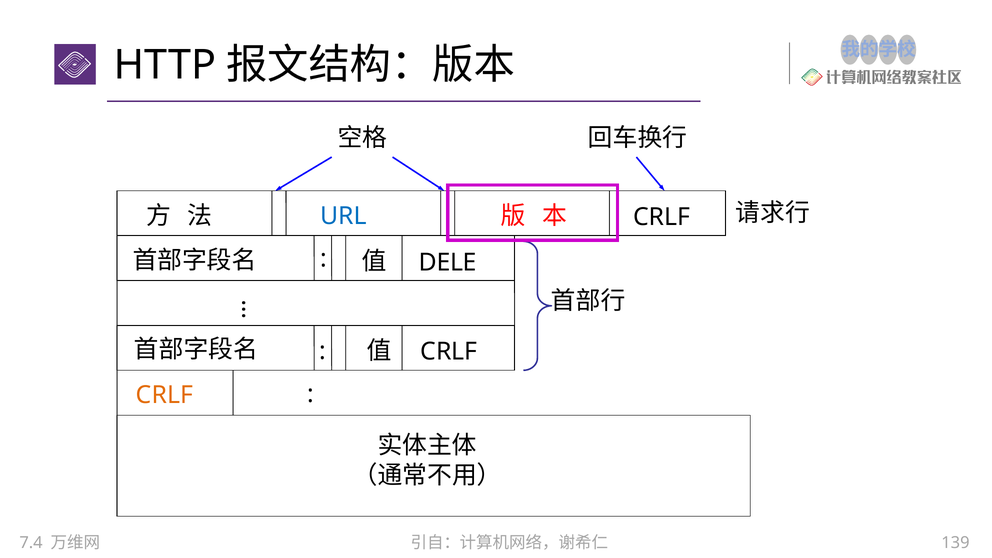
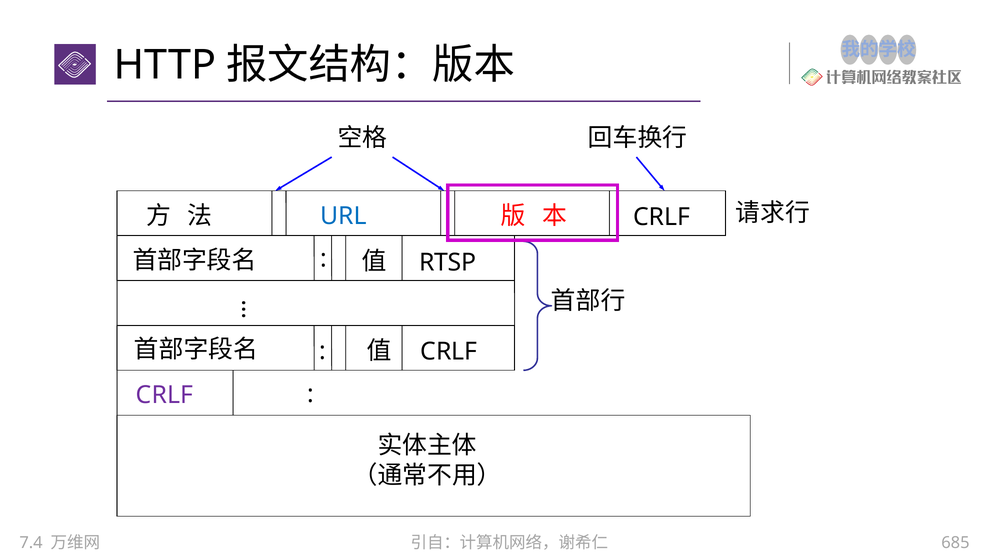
DELE: DELE -> RTSP
CRLF at (164, 395) colour: orange -> purple
139: 139 -> 685
